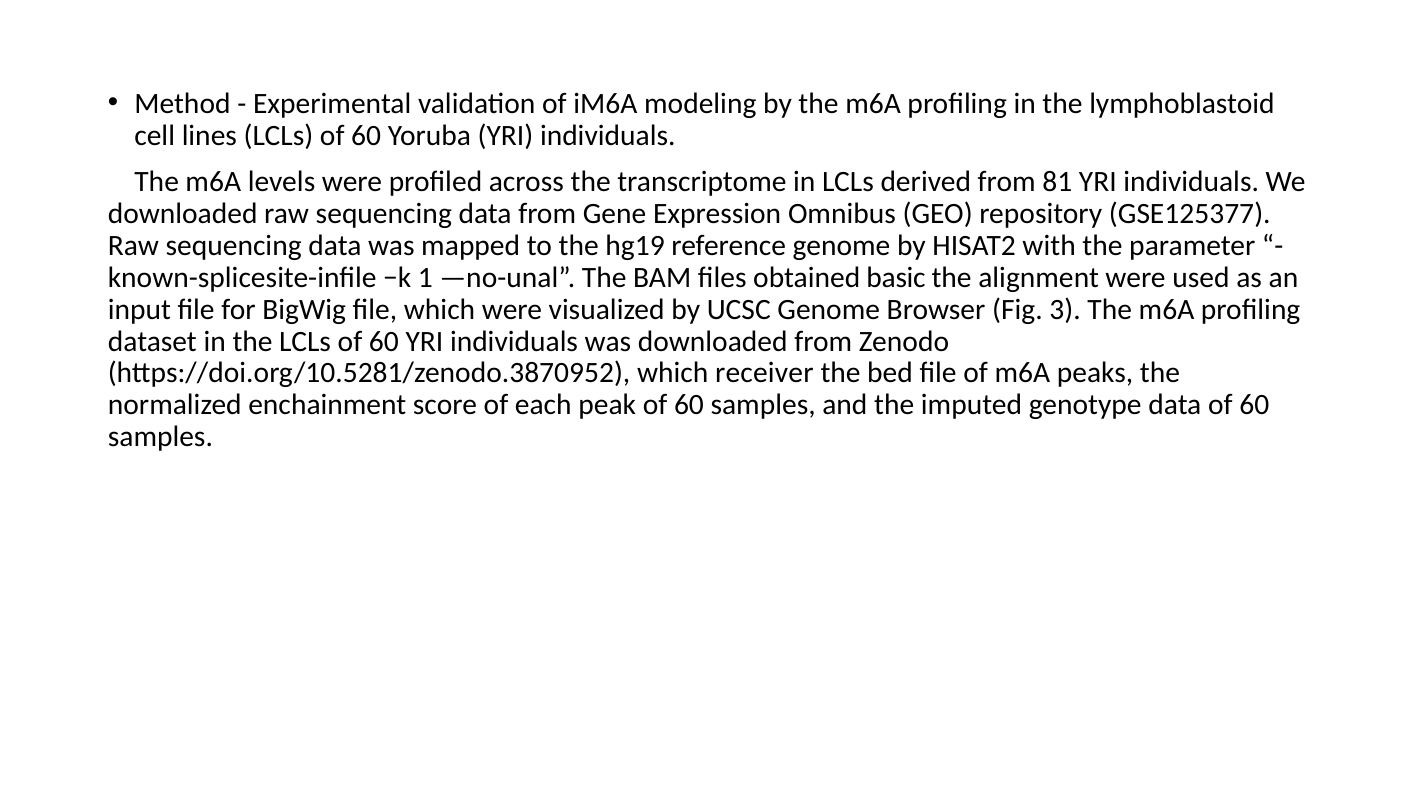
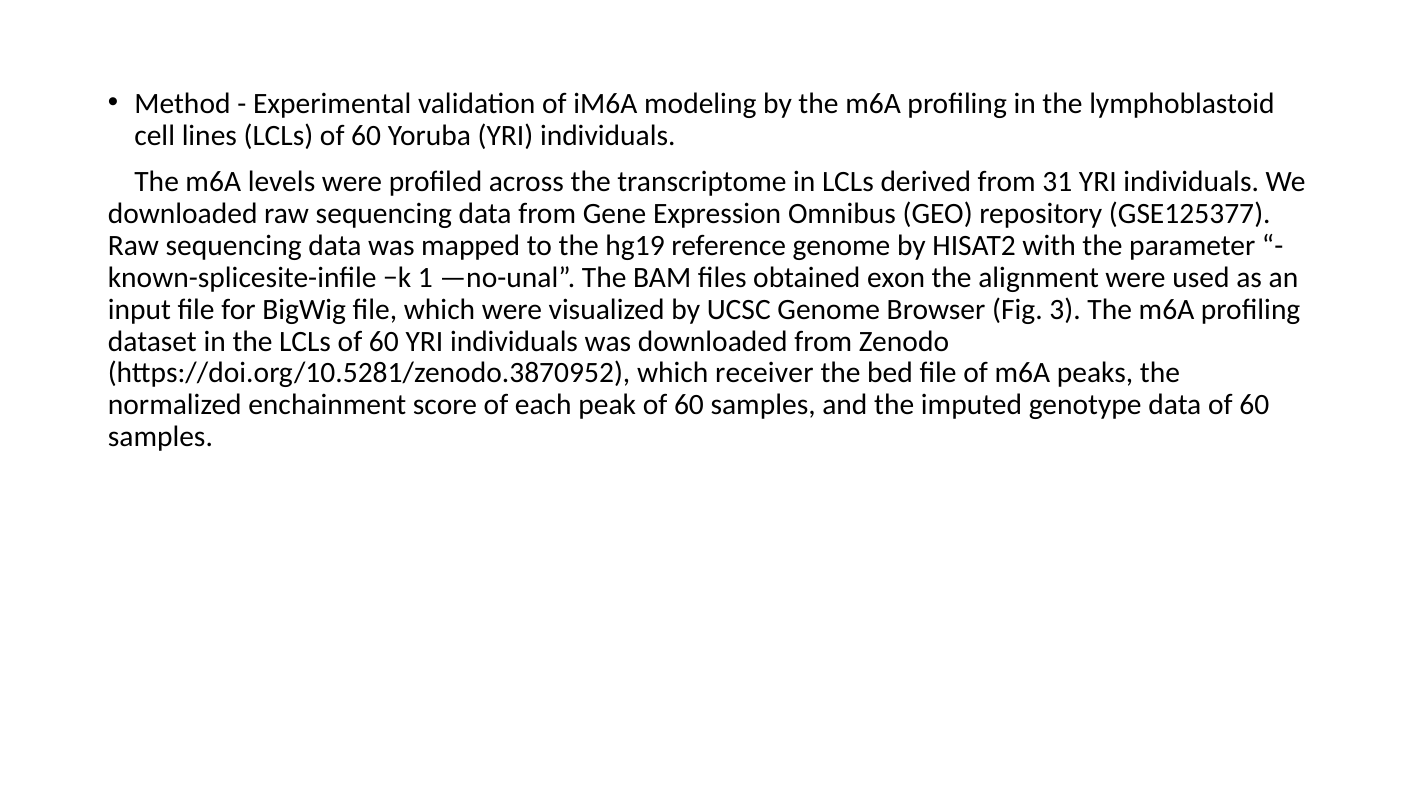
81: 81 -> 31
basic: basic -> exon
